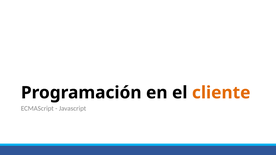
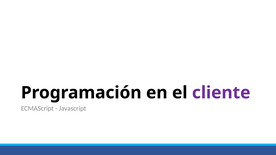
cliente colour: orange -> purple
